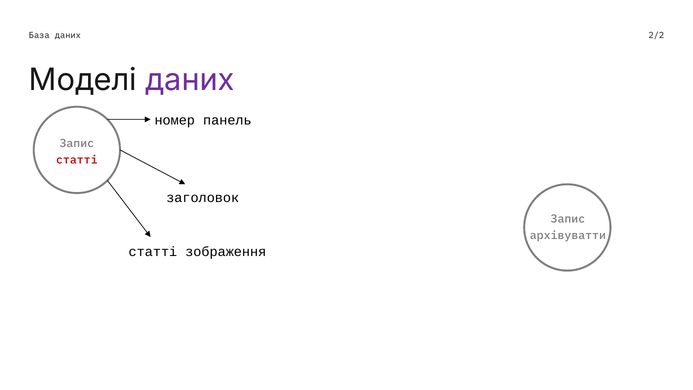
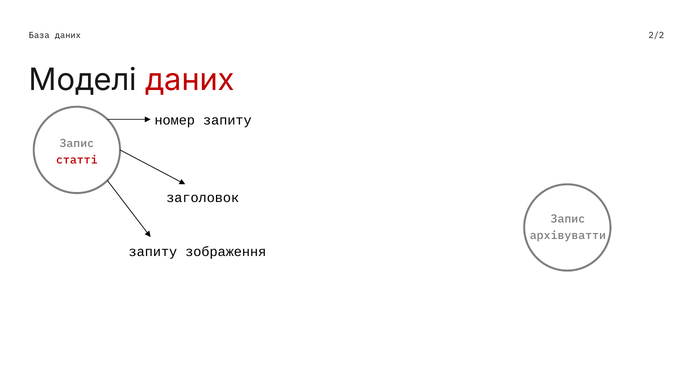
даних at (190, 80) colour: purple -> red
номер панель: панель -> запиту
статті at (153, 251): статті -> запиту
